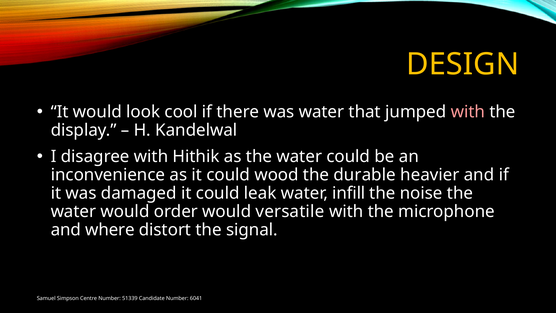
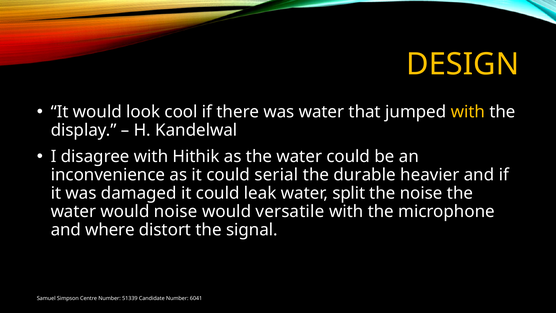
with at (468, 112) colour: pink -> yellow
wood: wood -> serial
infill: infill -> split
would order: order -> noise
